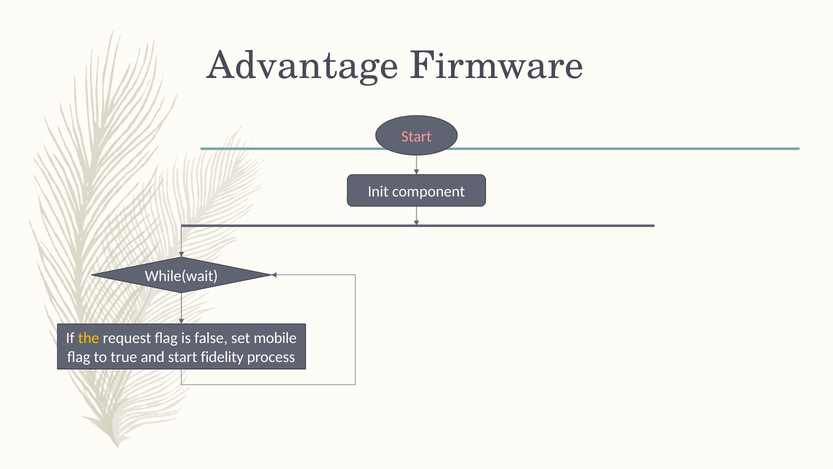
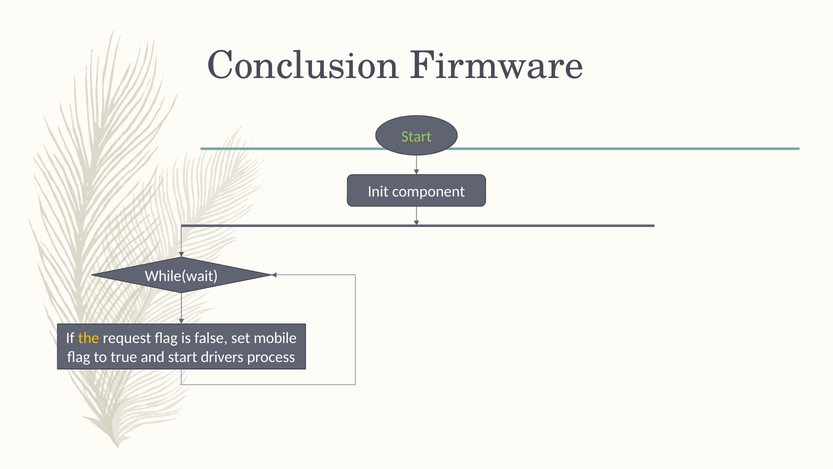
Advantage: Advantage -> Conclusion
Start at (416, 136) colour: pink -> light green
fidelity: fidelity -> drivers
